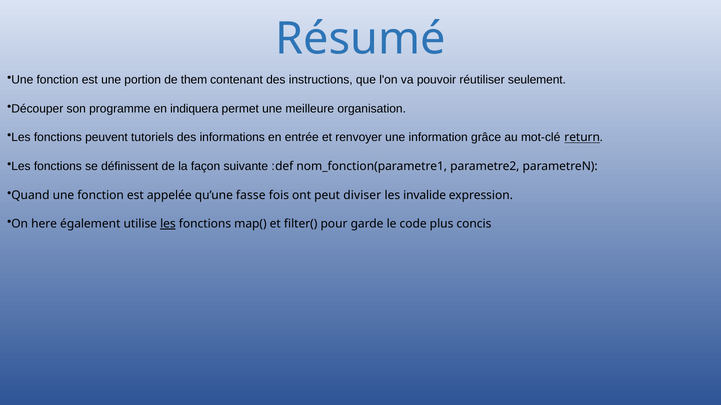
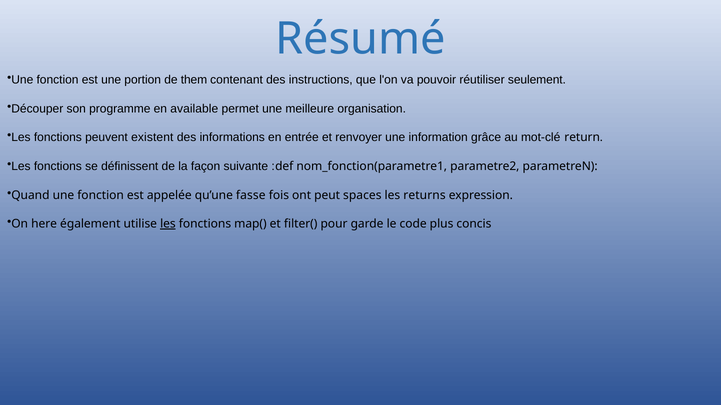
indiquera: indiquera -> available
tutoriels: tutoriels -> existent
return underline: present -> none
diviser: diviser -> spaces
invalide: invalide -> returns
